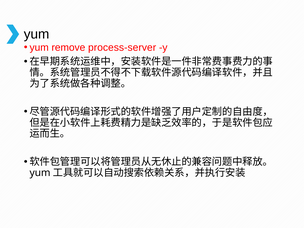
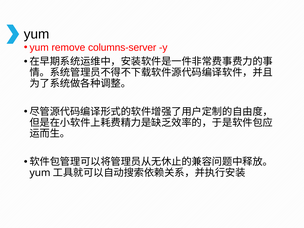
process-server: process-server -> columns-server
